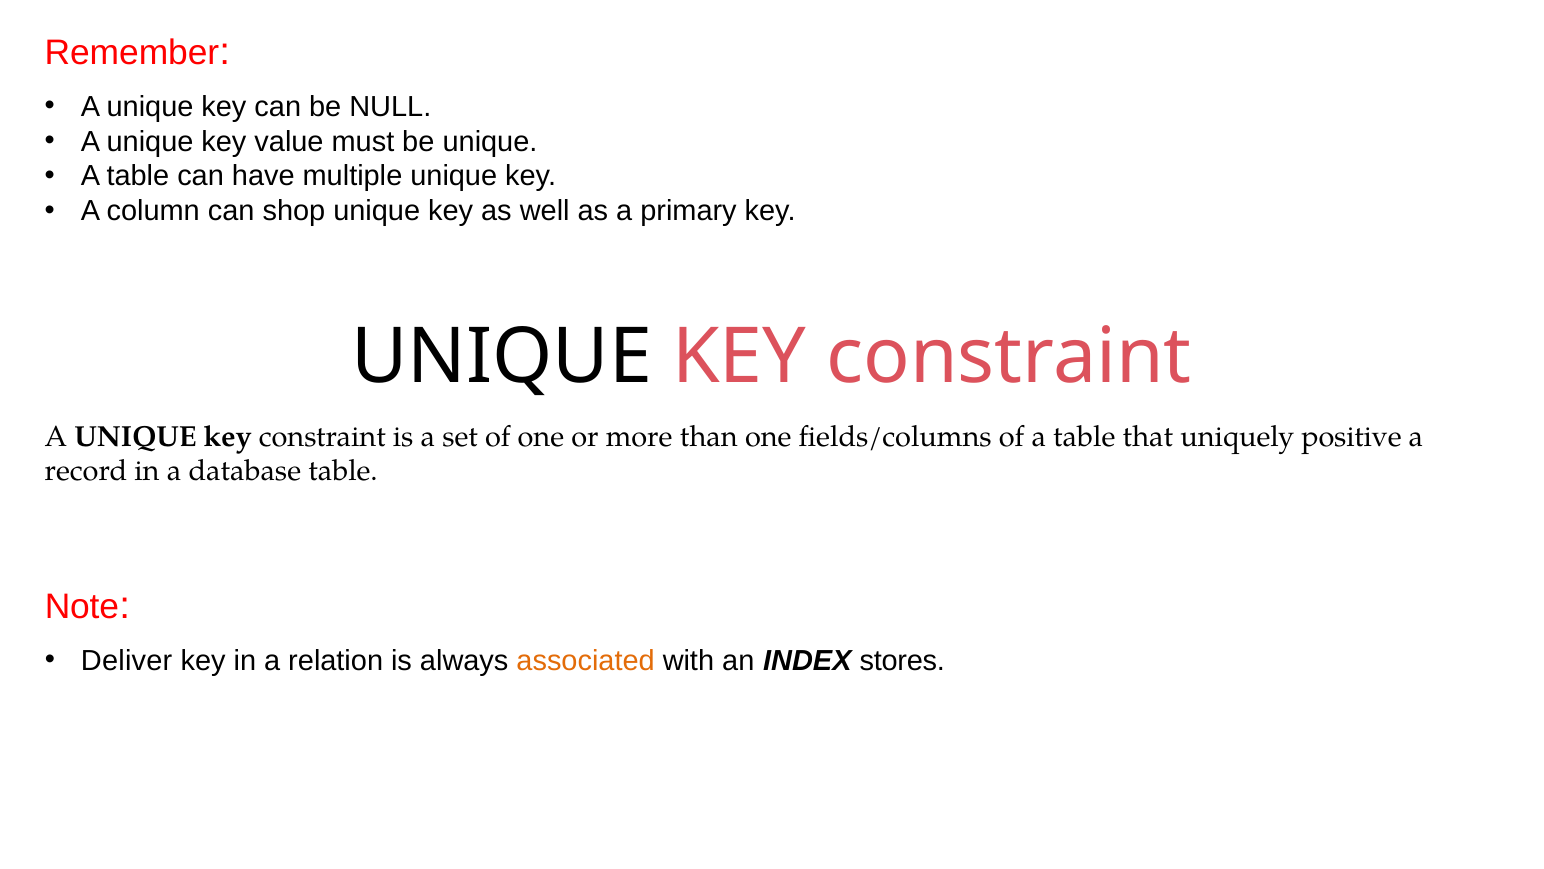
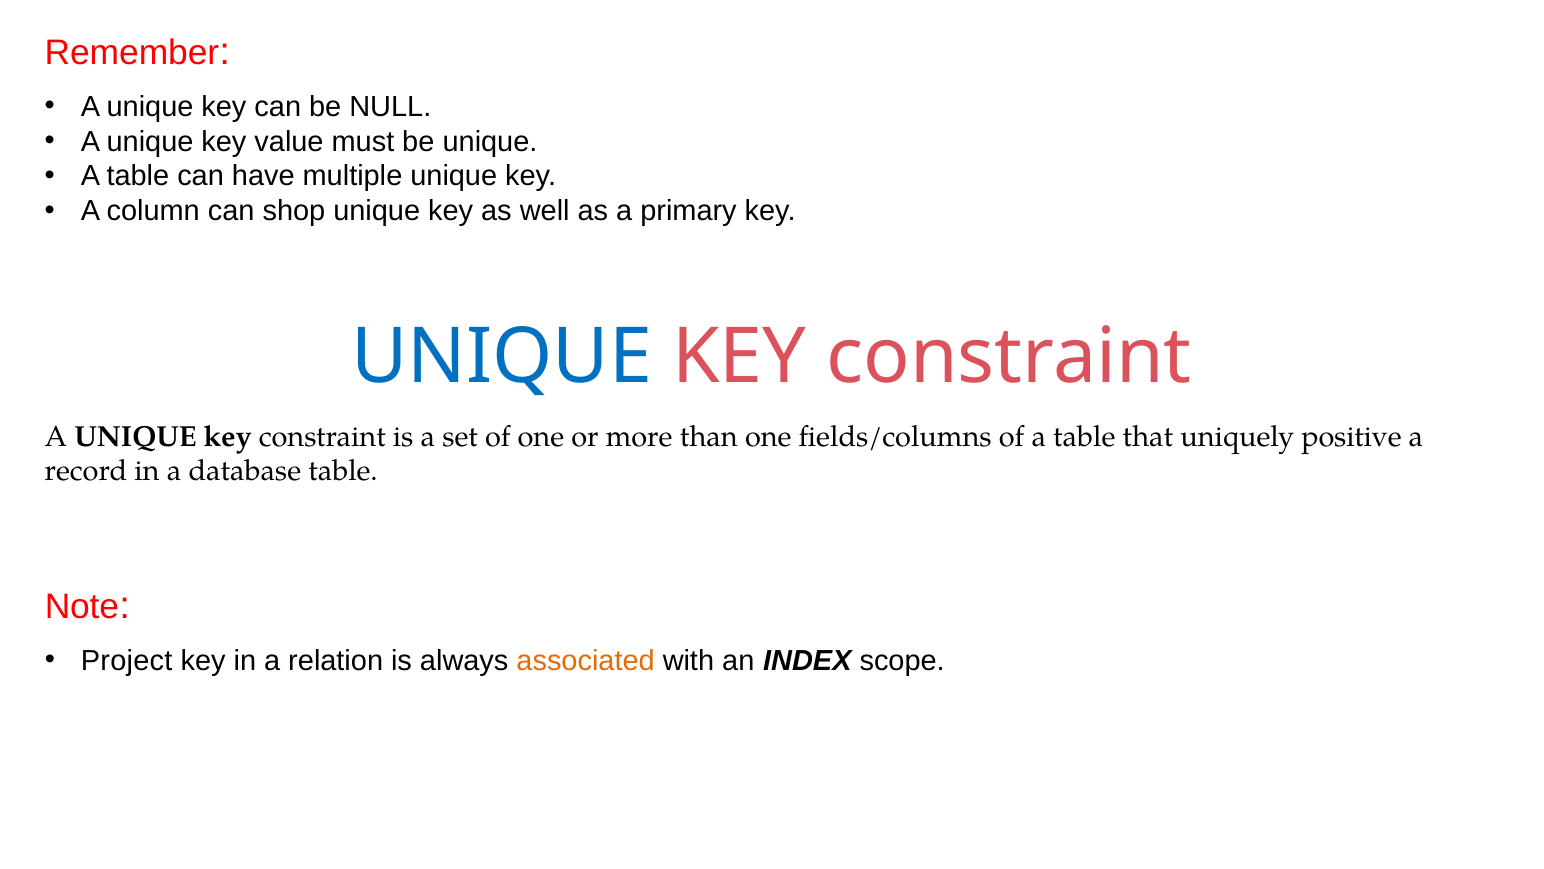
UNIQUE at (502, 357) colour: black -> blue
Deliver: Deliver -> Project
stores: stores -> scope
